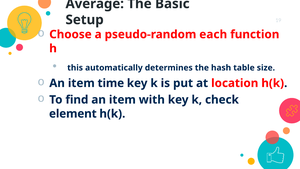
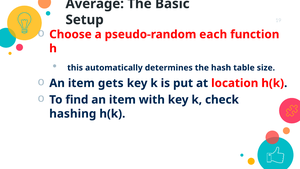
time: time -> gets
element: element -> hashing
